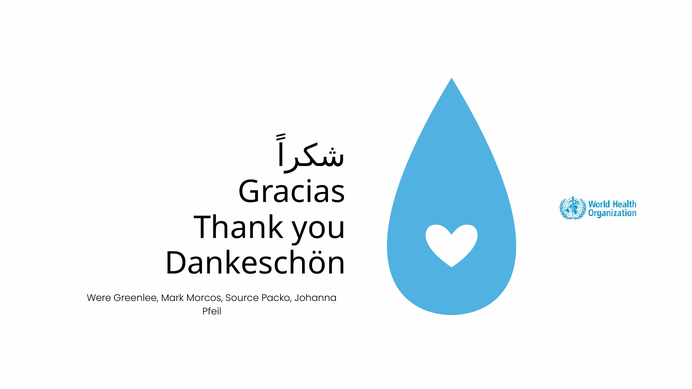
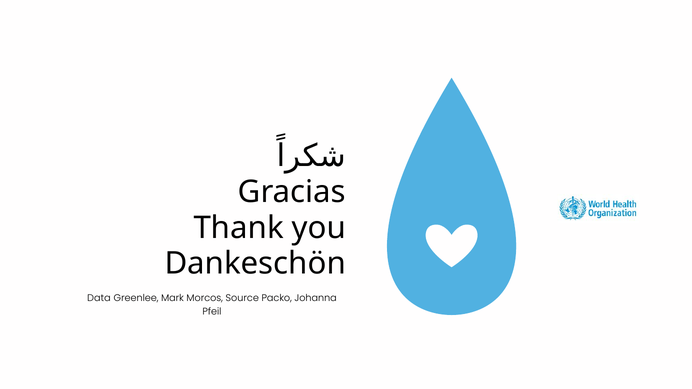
Were: Were -> Data
